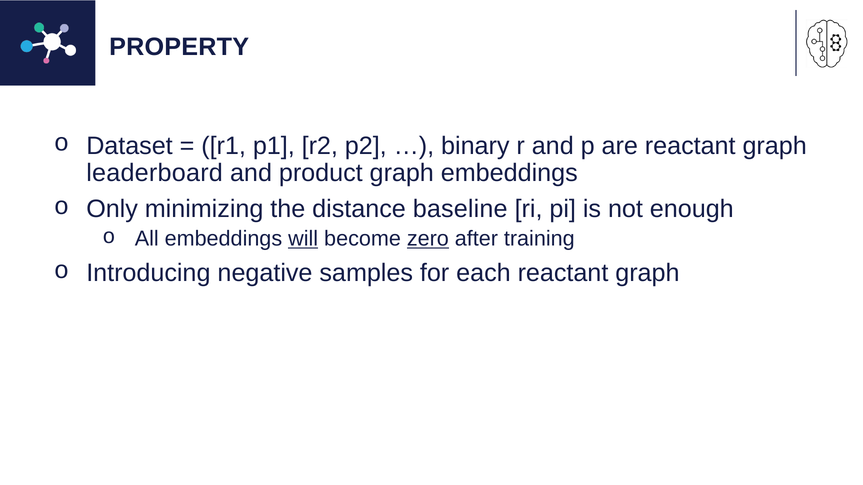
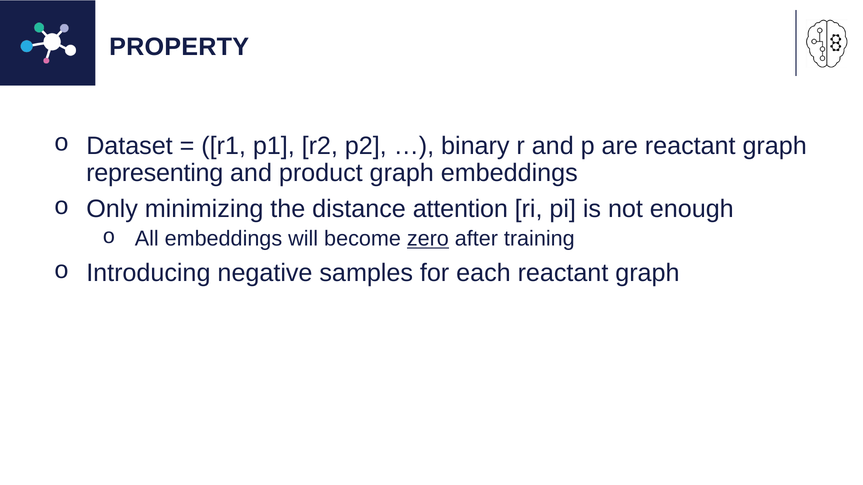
leaderboard: leaderboard -> representing
baseline: baseline -> attention
will underline: present -> none
